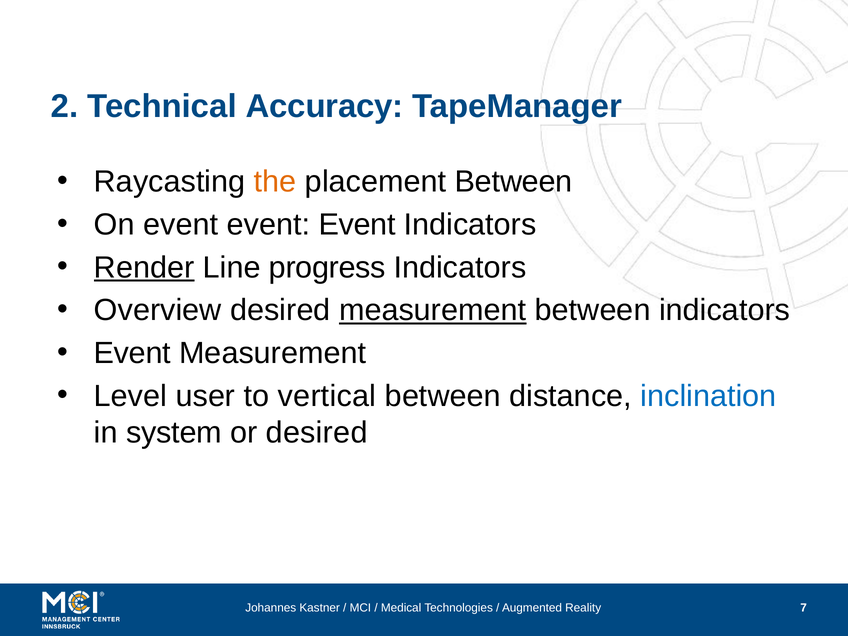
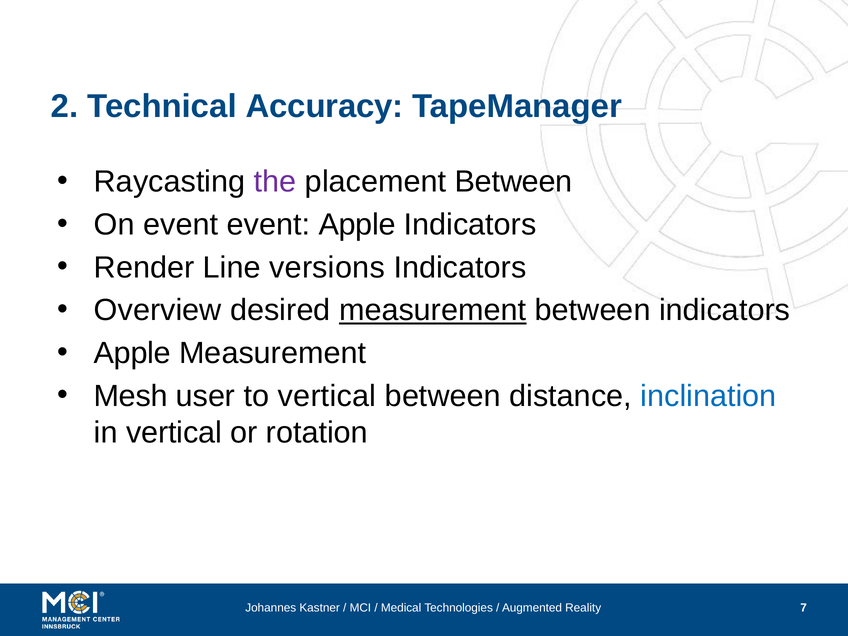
the colour: orange -> purple
Event at (357, 225): Event -> Apple
Render underline: present -> none
progress: progress -> versions
Event at (132, 353): Event -> Apple
Level: Level -> Mesh
in system: system -> vertical
or desired: desired -> rotation
